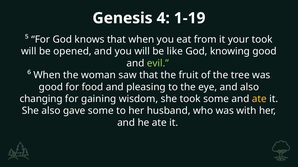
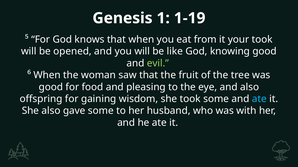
4: 4 -> 1
changing: changing -> offspring
ate at (259, 99) colour: yellow -> light blue
